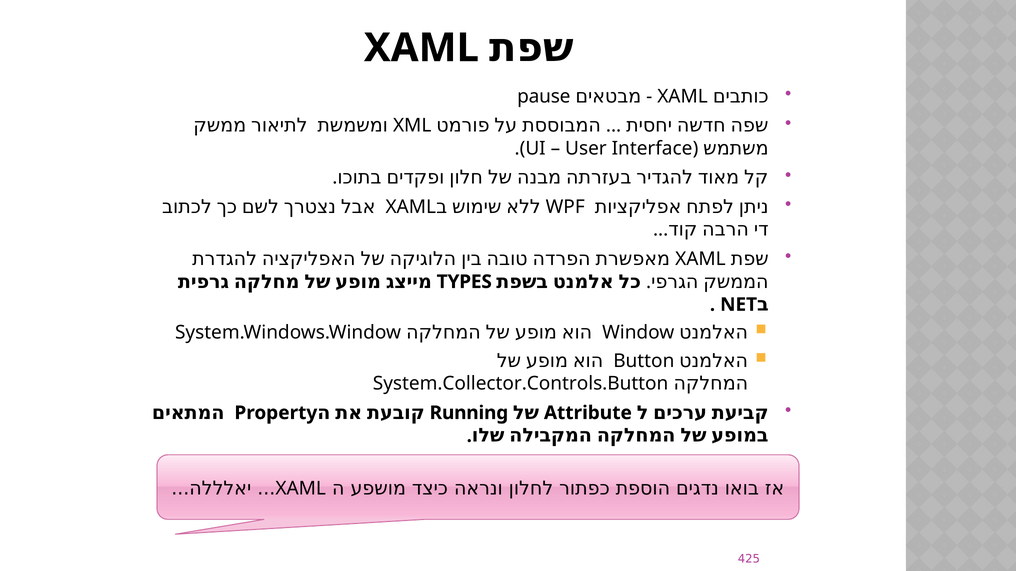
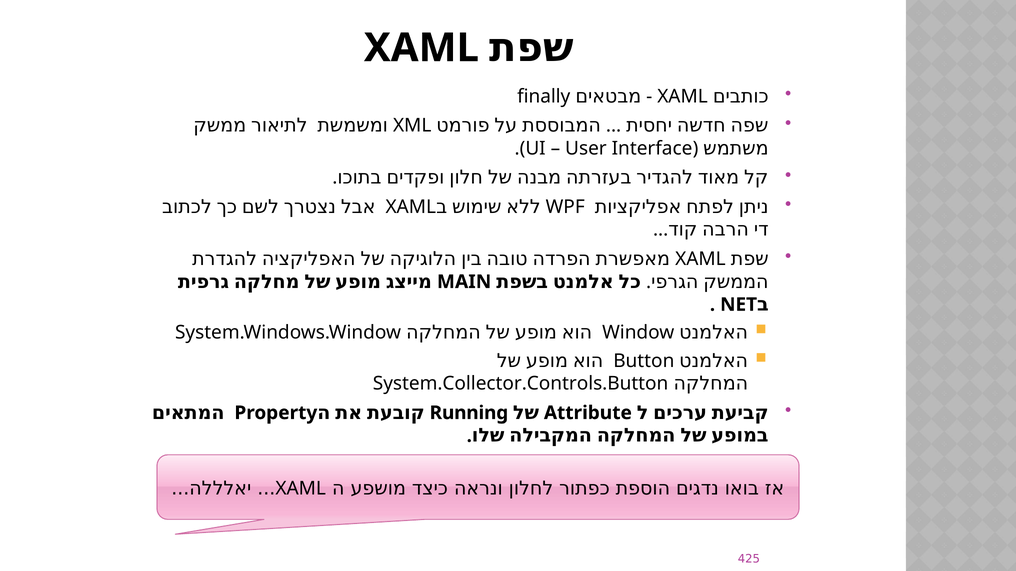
pause: pause -> finally
TYPES: TYPES -> MAIN
